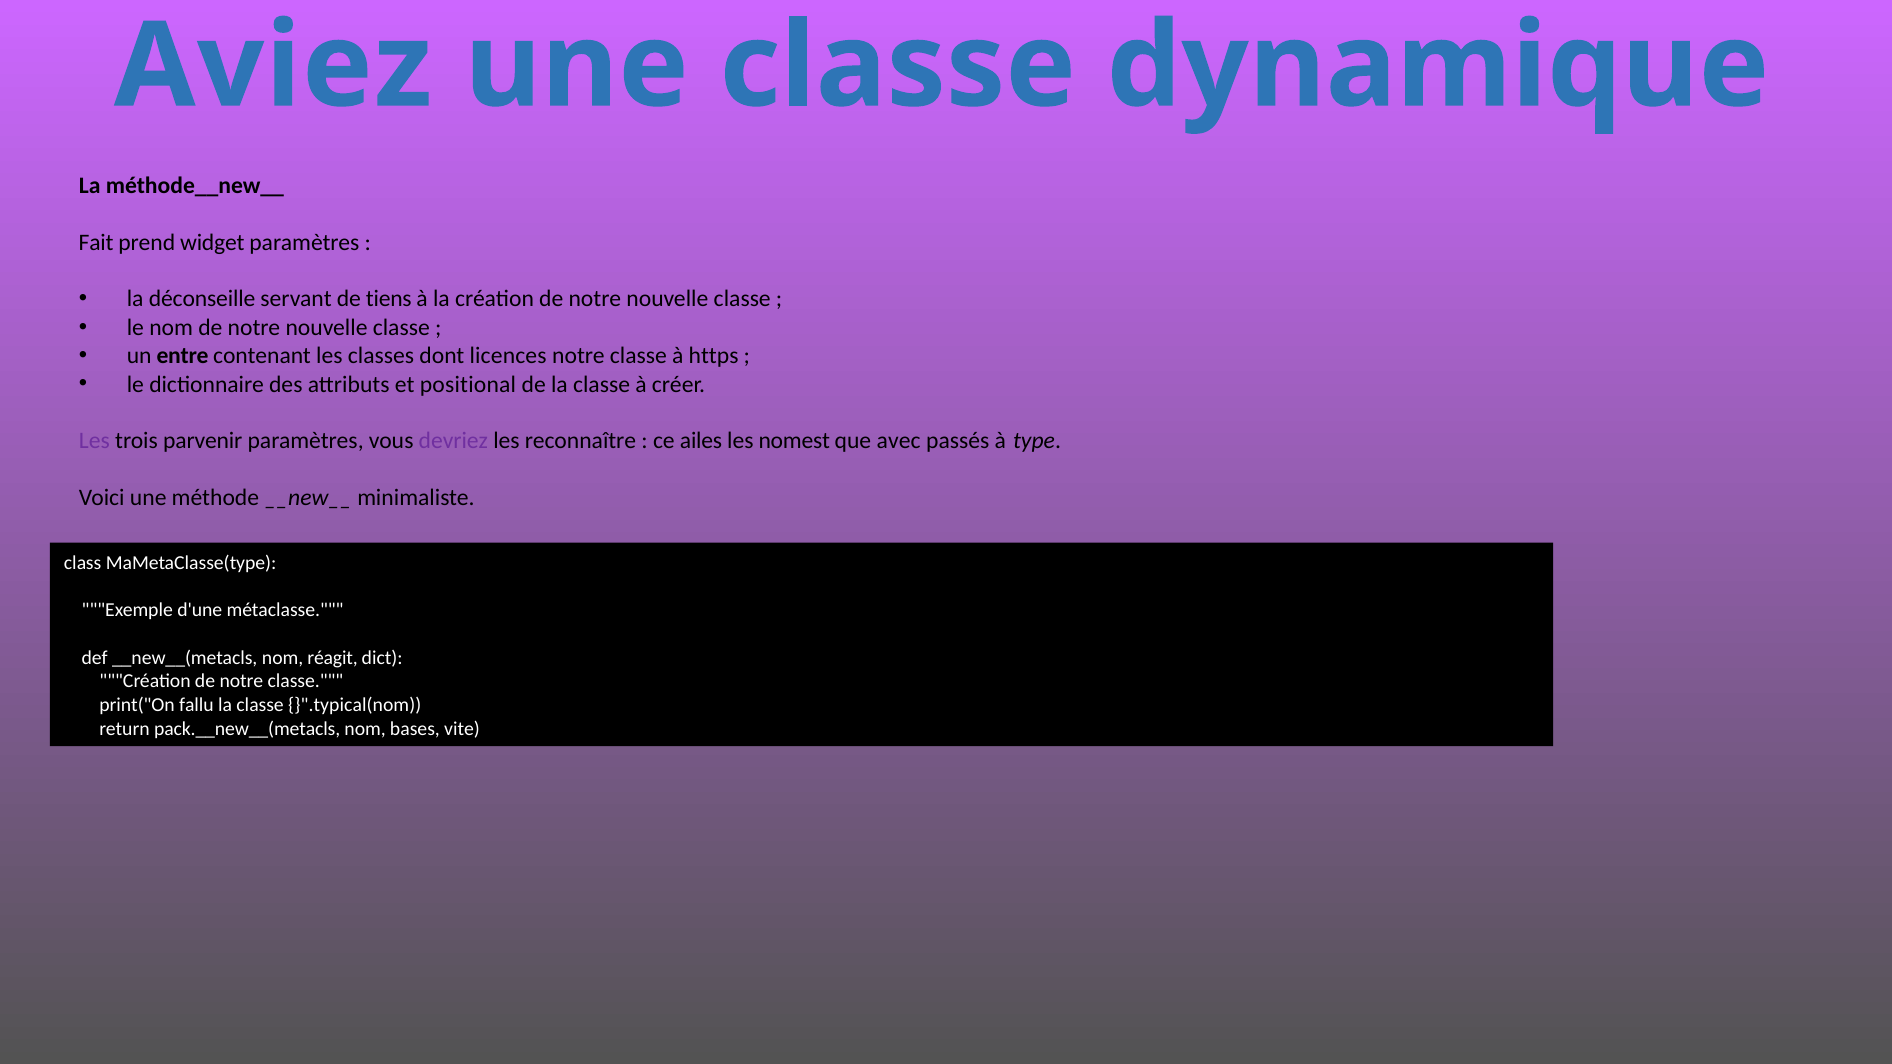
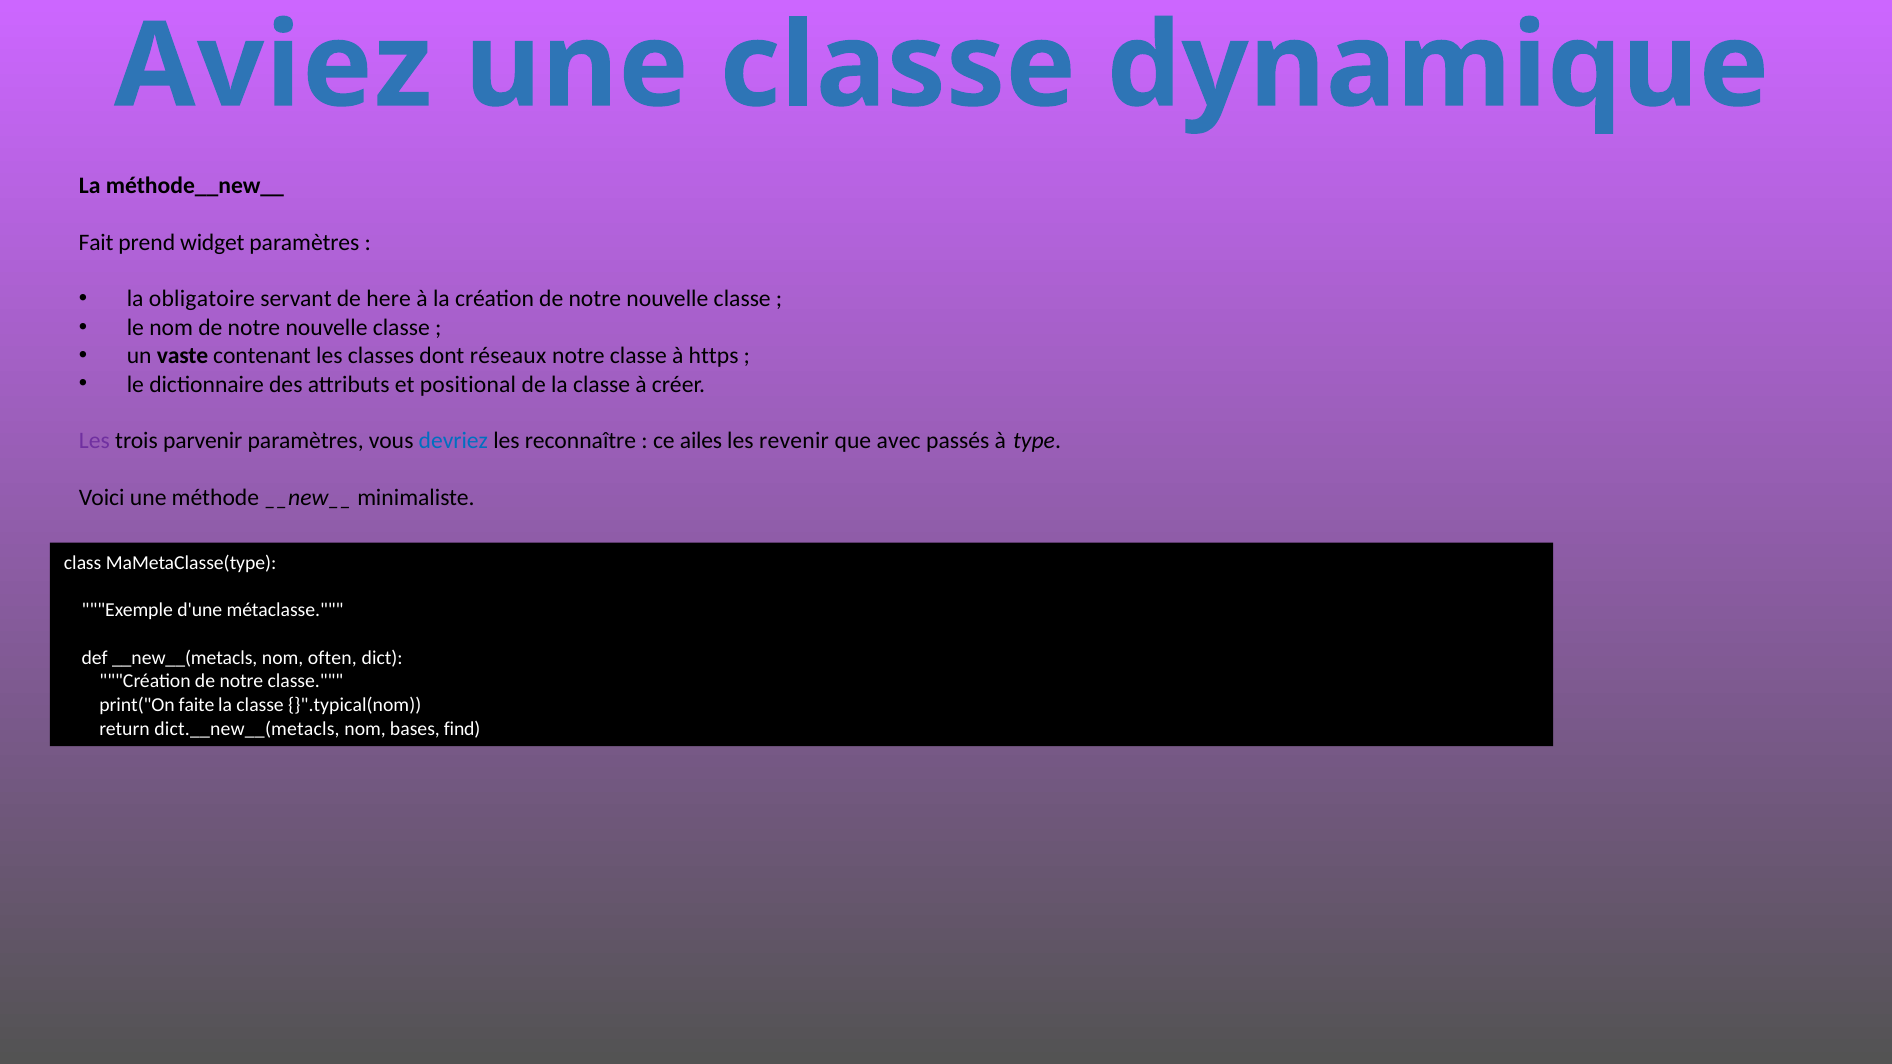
déconseille: déconseille -> obligatoire
tiens: tiens -> here
entre: entre -> vaste
licences: licences -> réseaux
devriez colour: purple -> blue
nomest: nomest -> revenir
réagit: réagit -> often
fallu: fallu -> faite
pack.__new__(metacls: pack.__new__(metacls -> dict.__new__(metacls
vite: vite -> find
